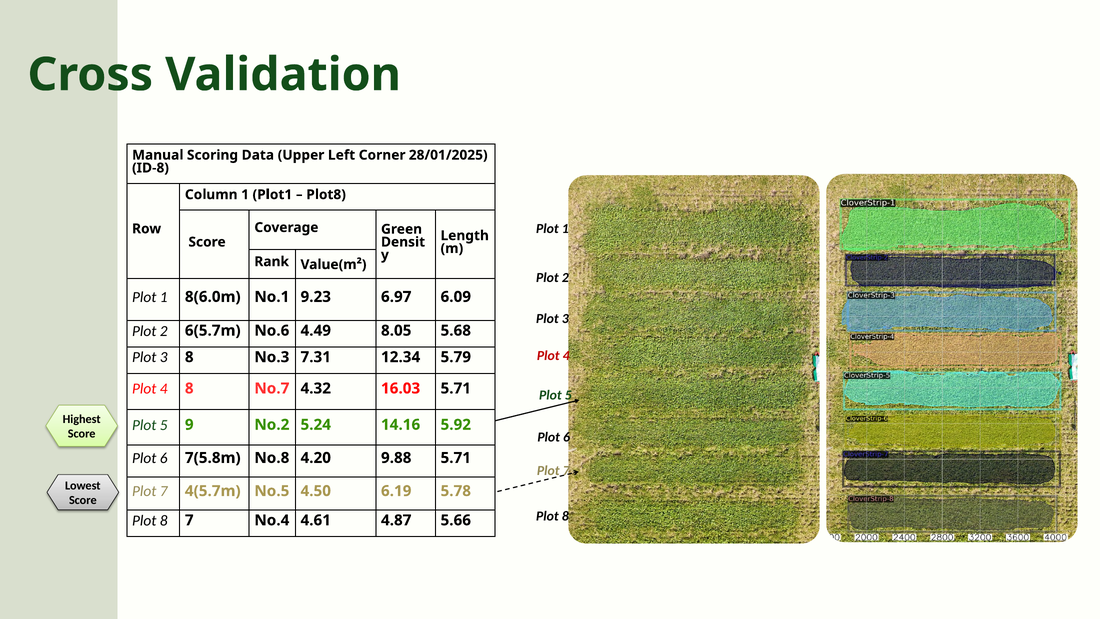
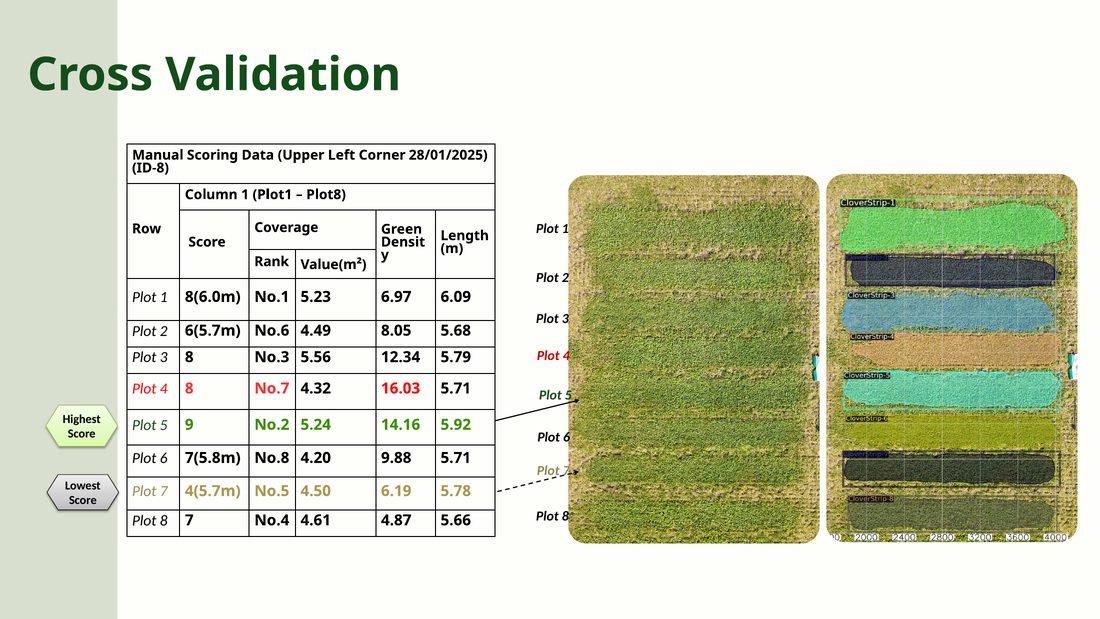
9.23: 9.23 -> 5.23
7.31: 7.31 -> 5.56
